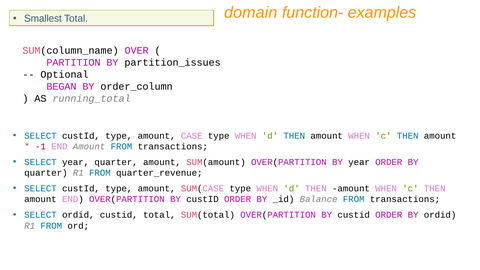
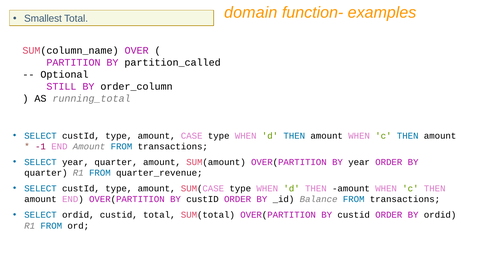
partition_issues: partition_issues -> partition_called
BEGAN: BEGAN -> STILL
